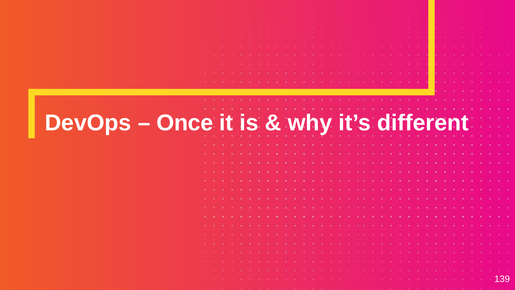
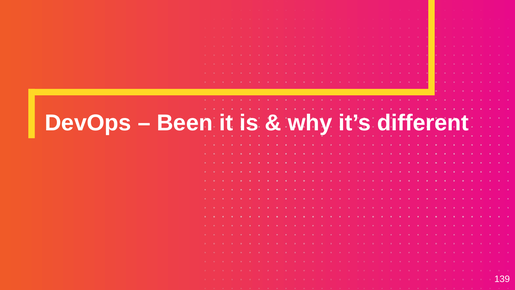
Once: Once -> Been
